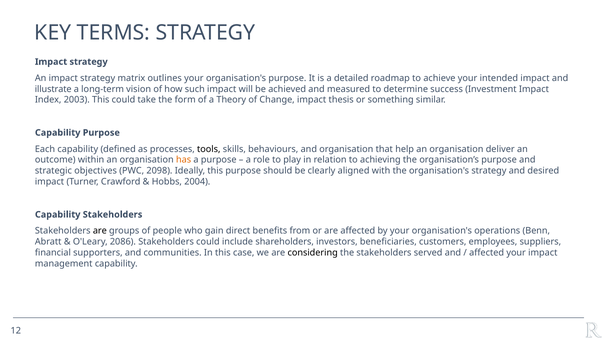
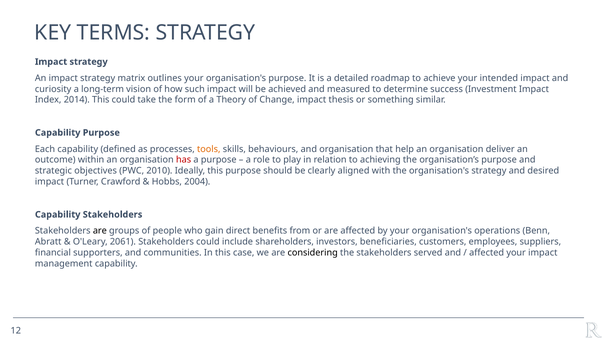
illustrate: illustrate -> curiosity
2003: 2003 -> 2014
tools colour: black -> orange
has colour: orange -> red
2098: 2098 -> 2010
2086: 2086 -> 2061
